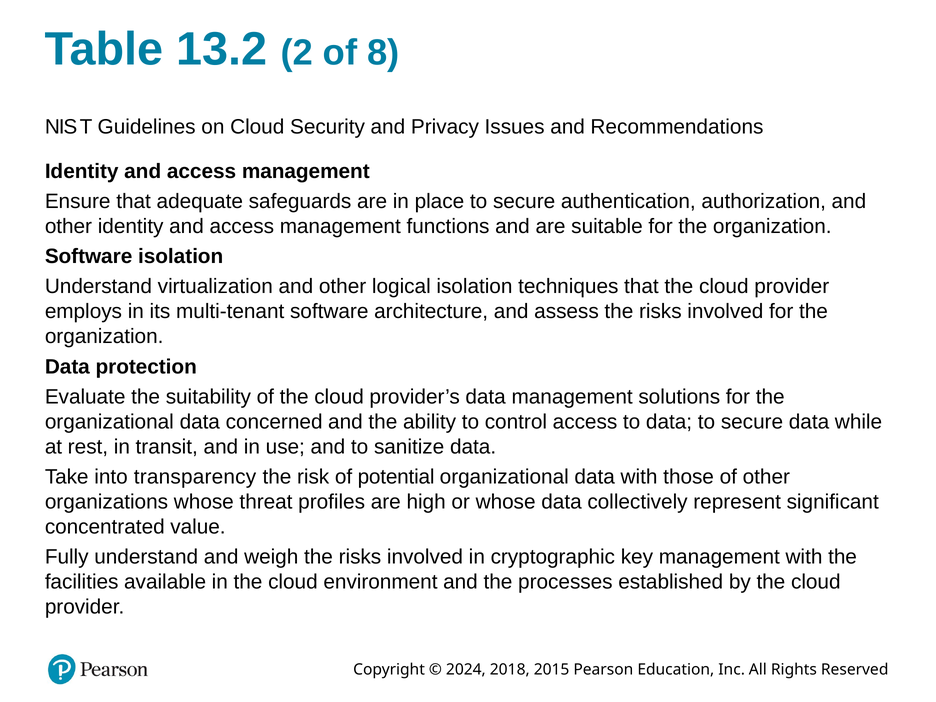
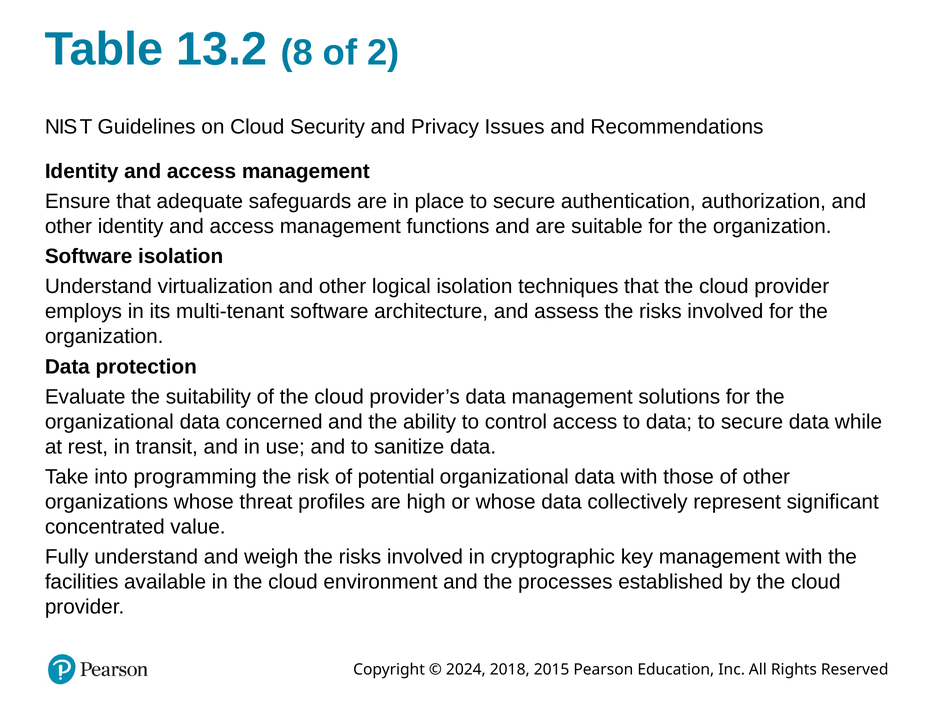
2: 2 -> 8
8: 8 -> 2
transparency: transparency -> programming
